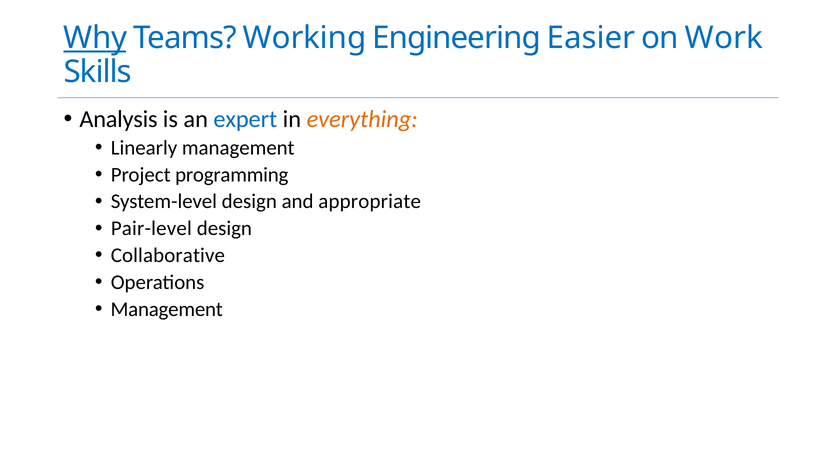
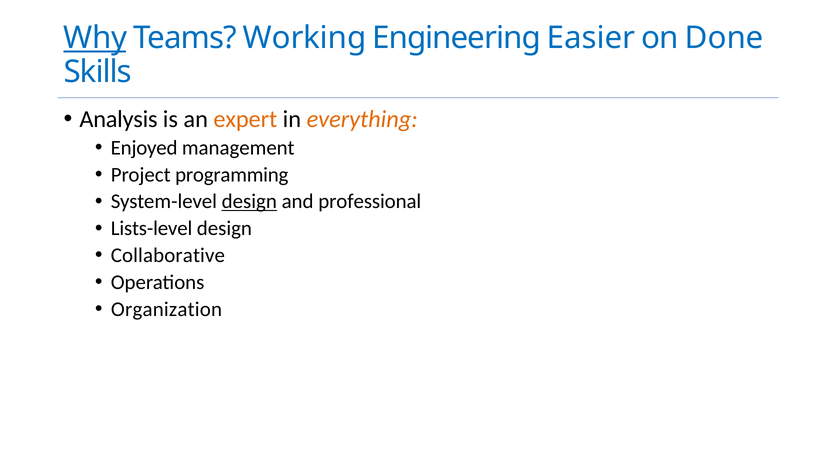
Work: Work -> Done
expert colour: blue -> orange
Linearly: Linearly -> Enjoyed
design at (249, 202) underline: none -> present
appropriate: appropriate -> professional
Pair-level: Pair-level -> Lists-level
Management at (167, 309): Management -> Organization
